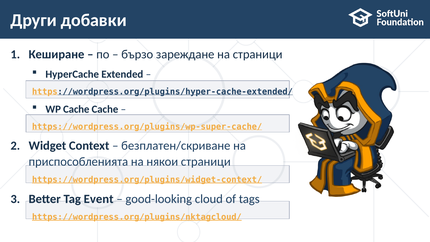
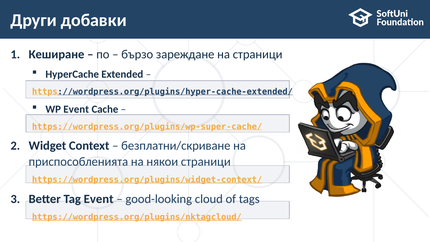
WP Cache: Cache -> Event
безплатен/скриване: безплатен/скриване -> безплатни/скриване
